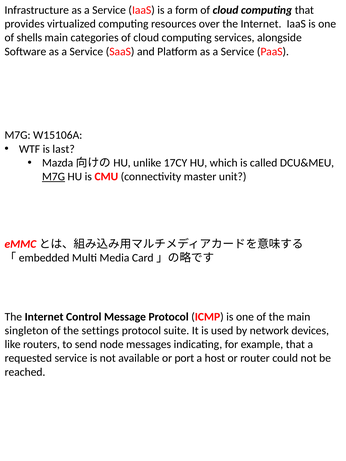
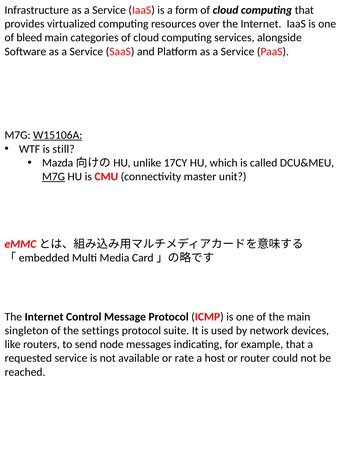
shells: shells -> bleed
W15106A underline: none -> present
last: last -> still
port: port -> rate
